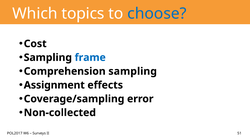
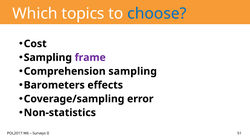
frame colour: blue -> purple
Assignment: Assignment -> Barometers
Non-collected: Non-collected -> Non-statistics
